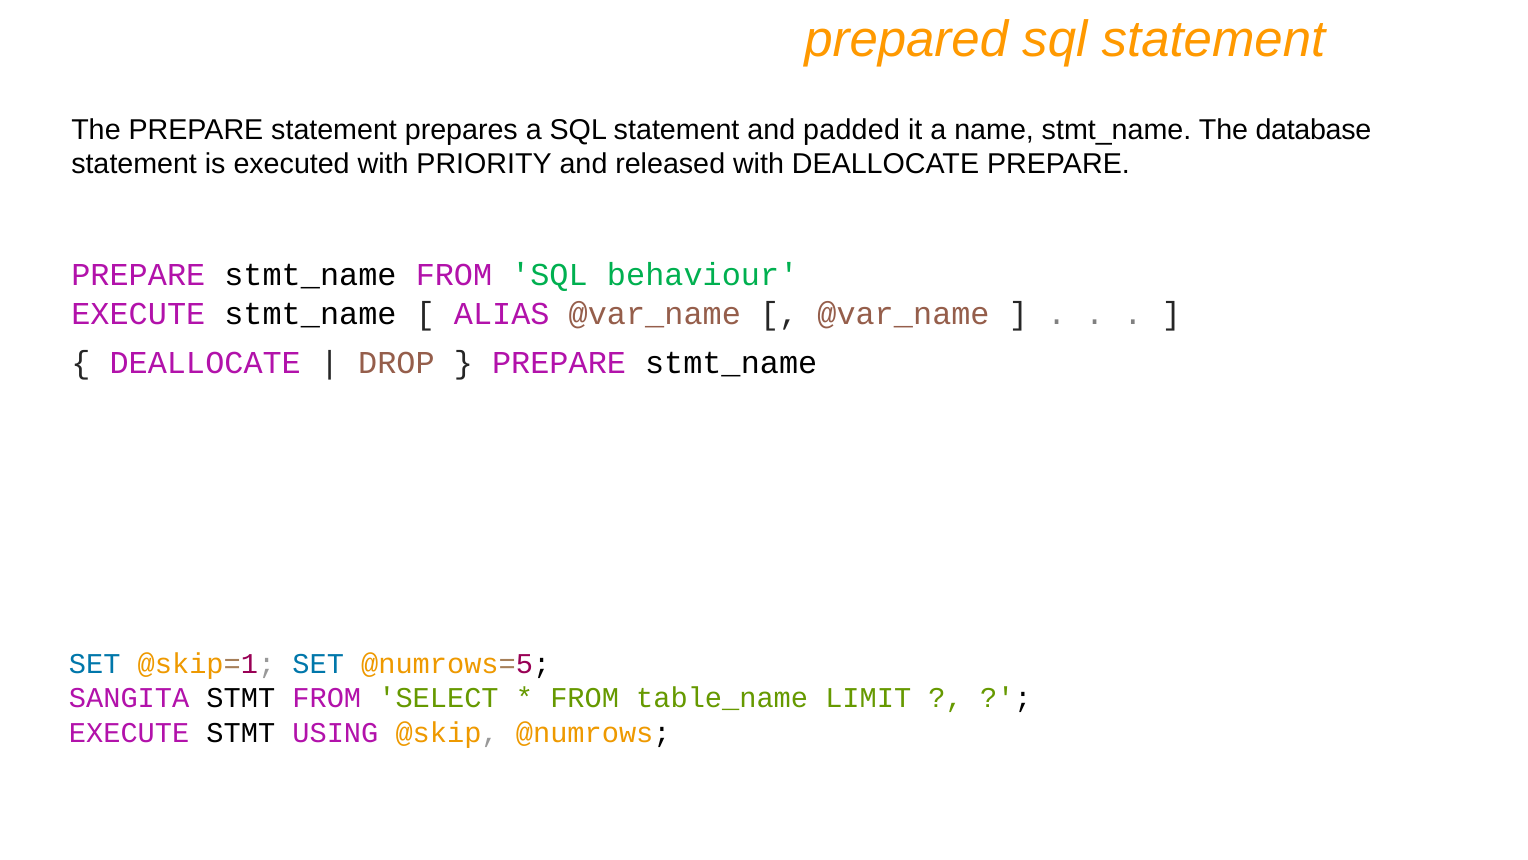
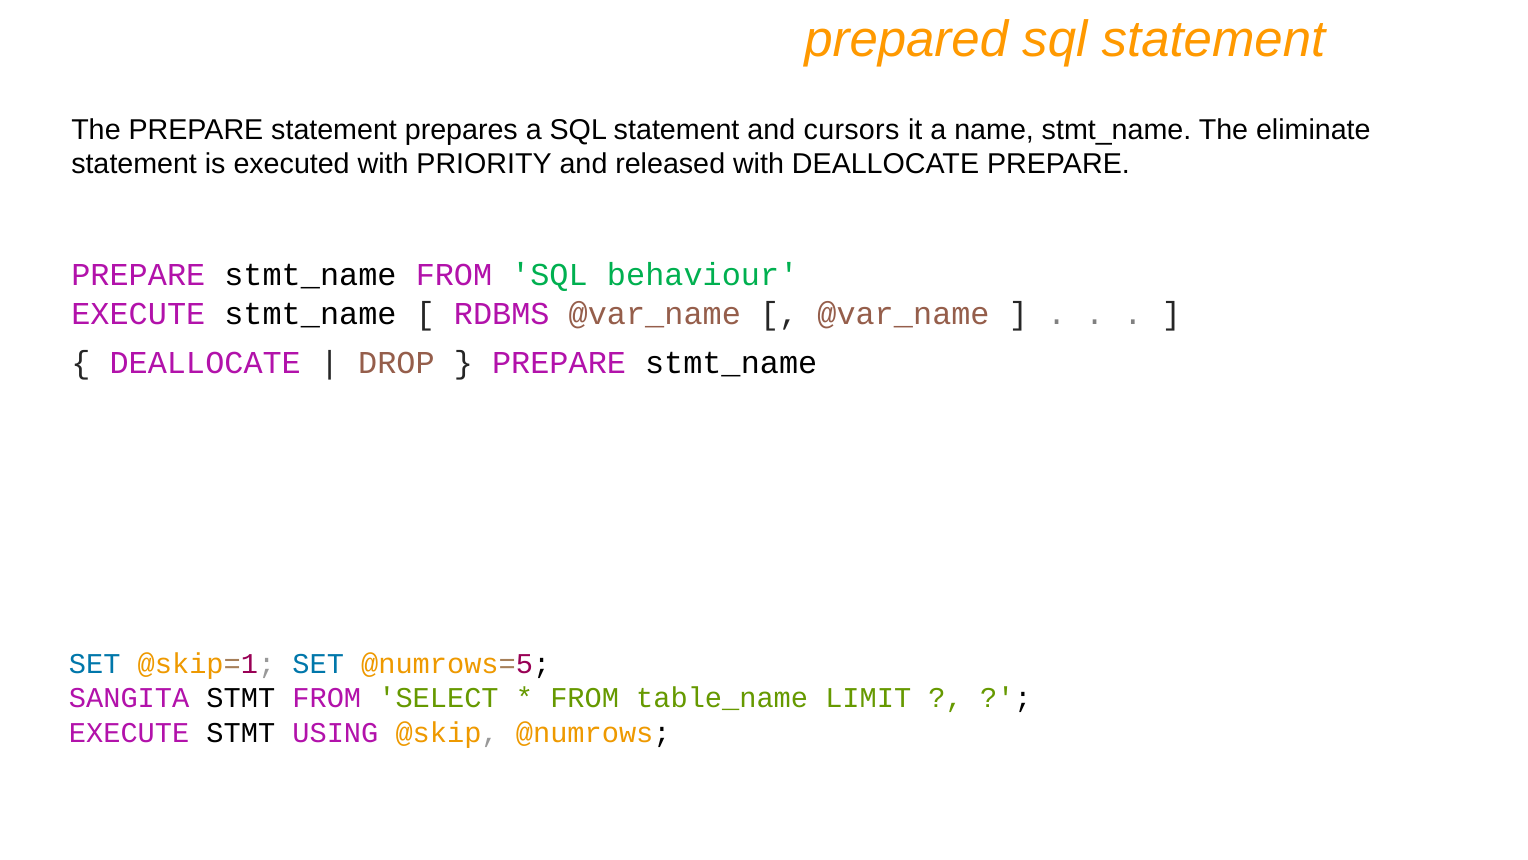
padded: padded -> cursors
database: database -> eliminate
ALIAS: ALIAS -> RDBMS
